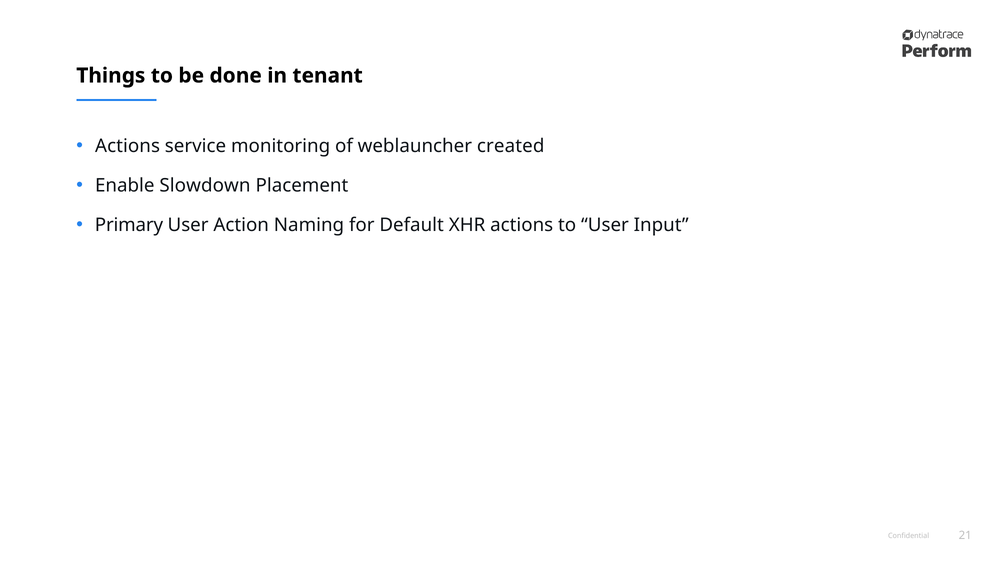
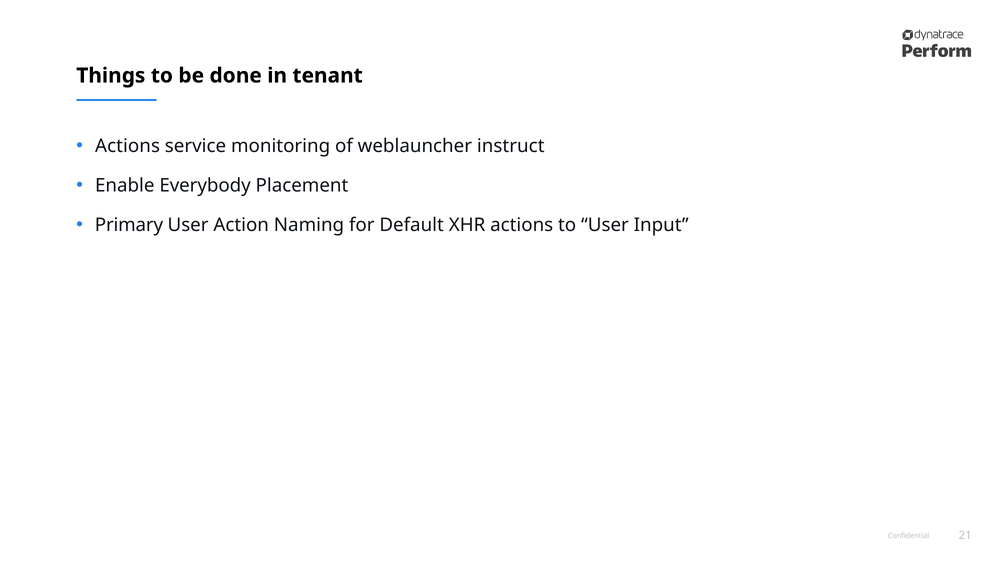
created: created -> instruct
Slowdown: Slowdown -> Everybody
